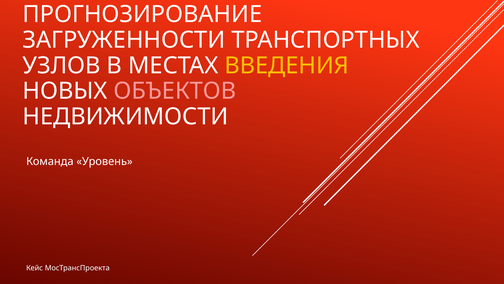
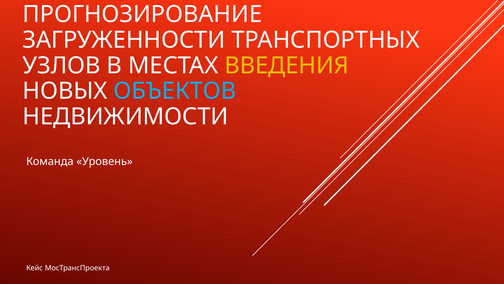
ОБЪЕКТОВ colour: pink -> light blue
